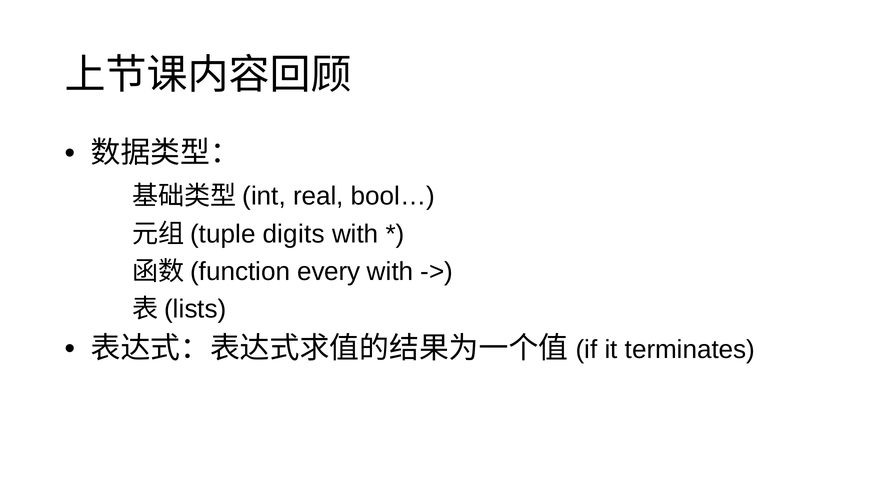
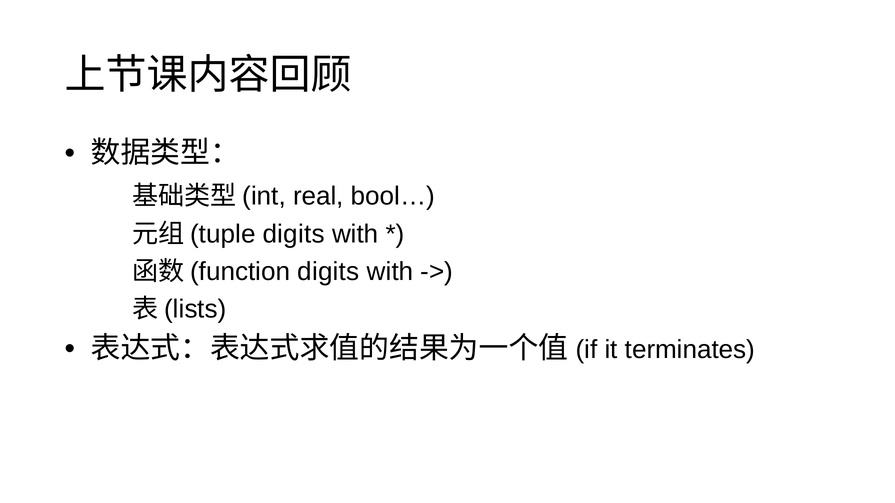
every at (329, 272): every -> digits
